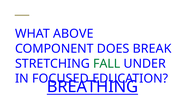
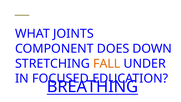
ABOVE: ABOVE -> JOINTS
BREAK: BREAK -> DOWN
FALL colour: green -> orange
